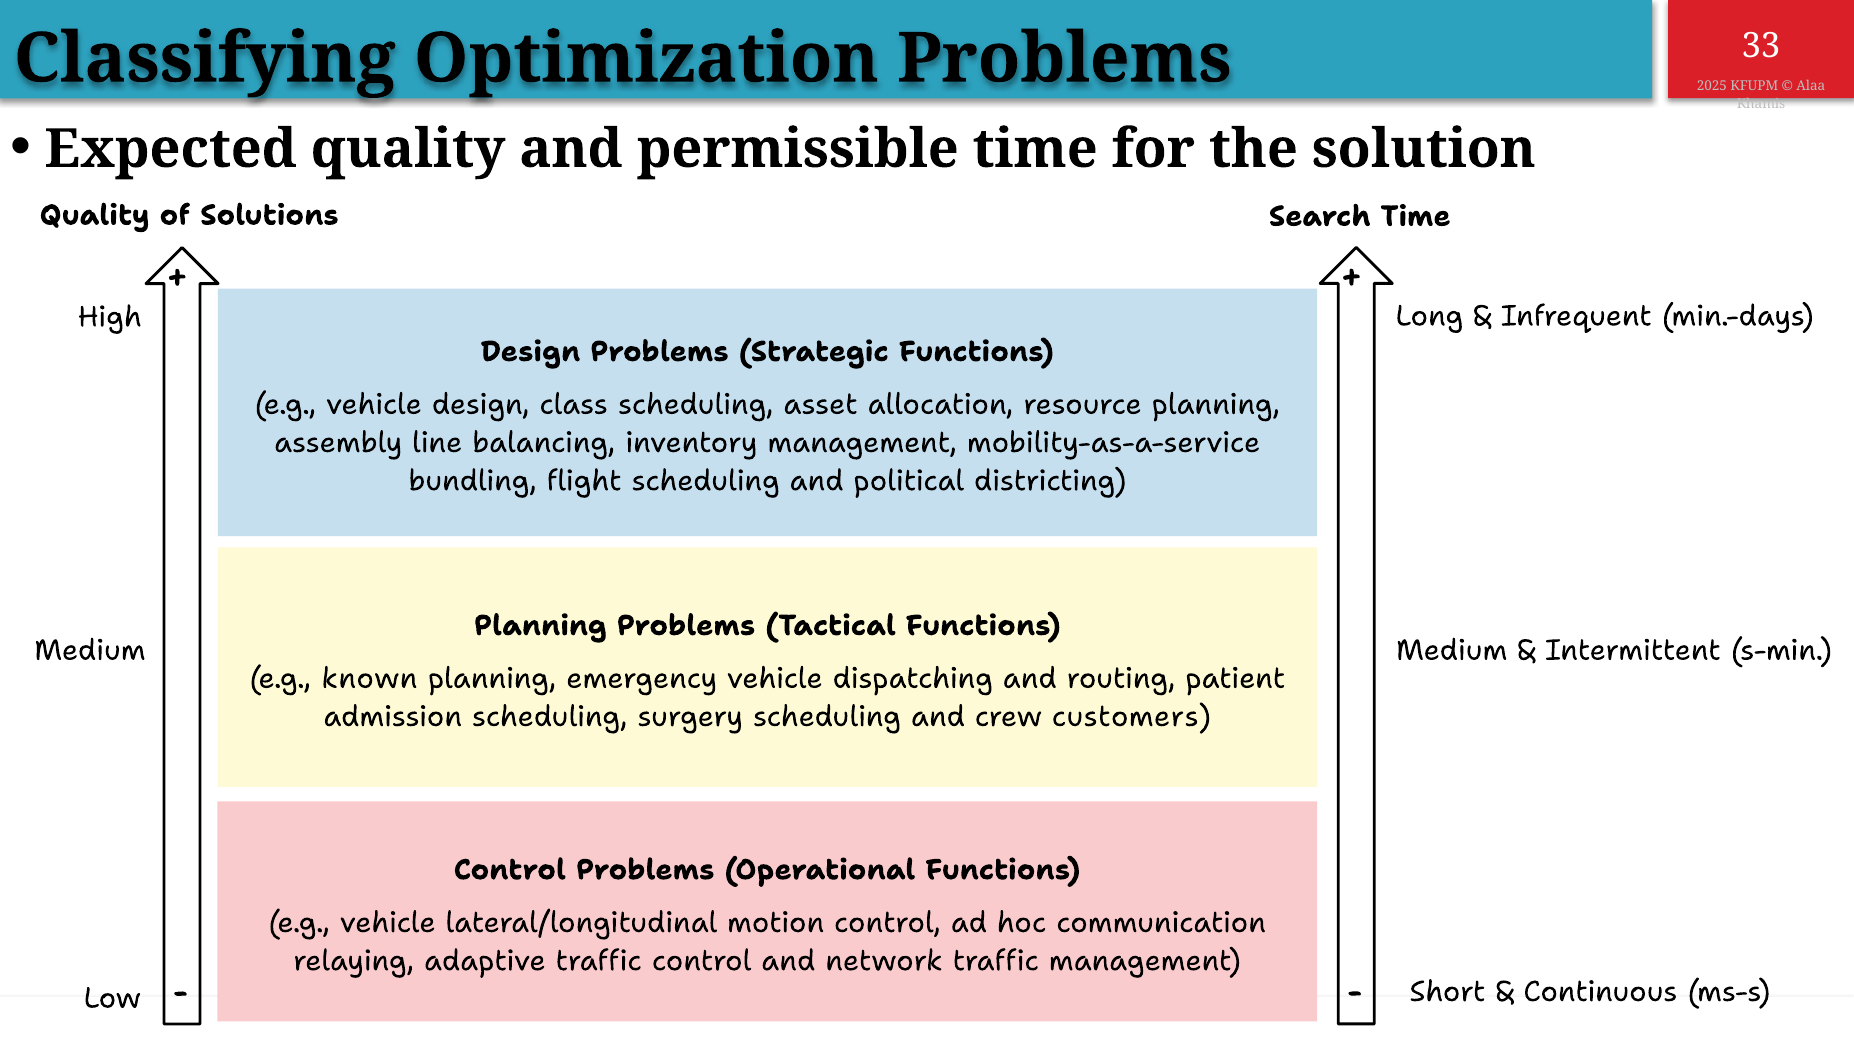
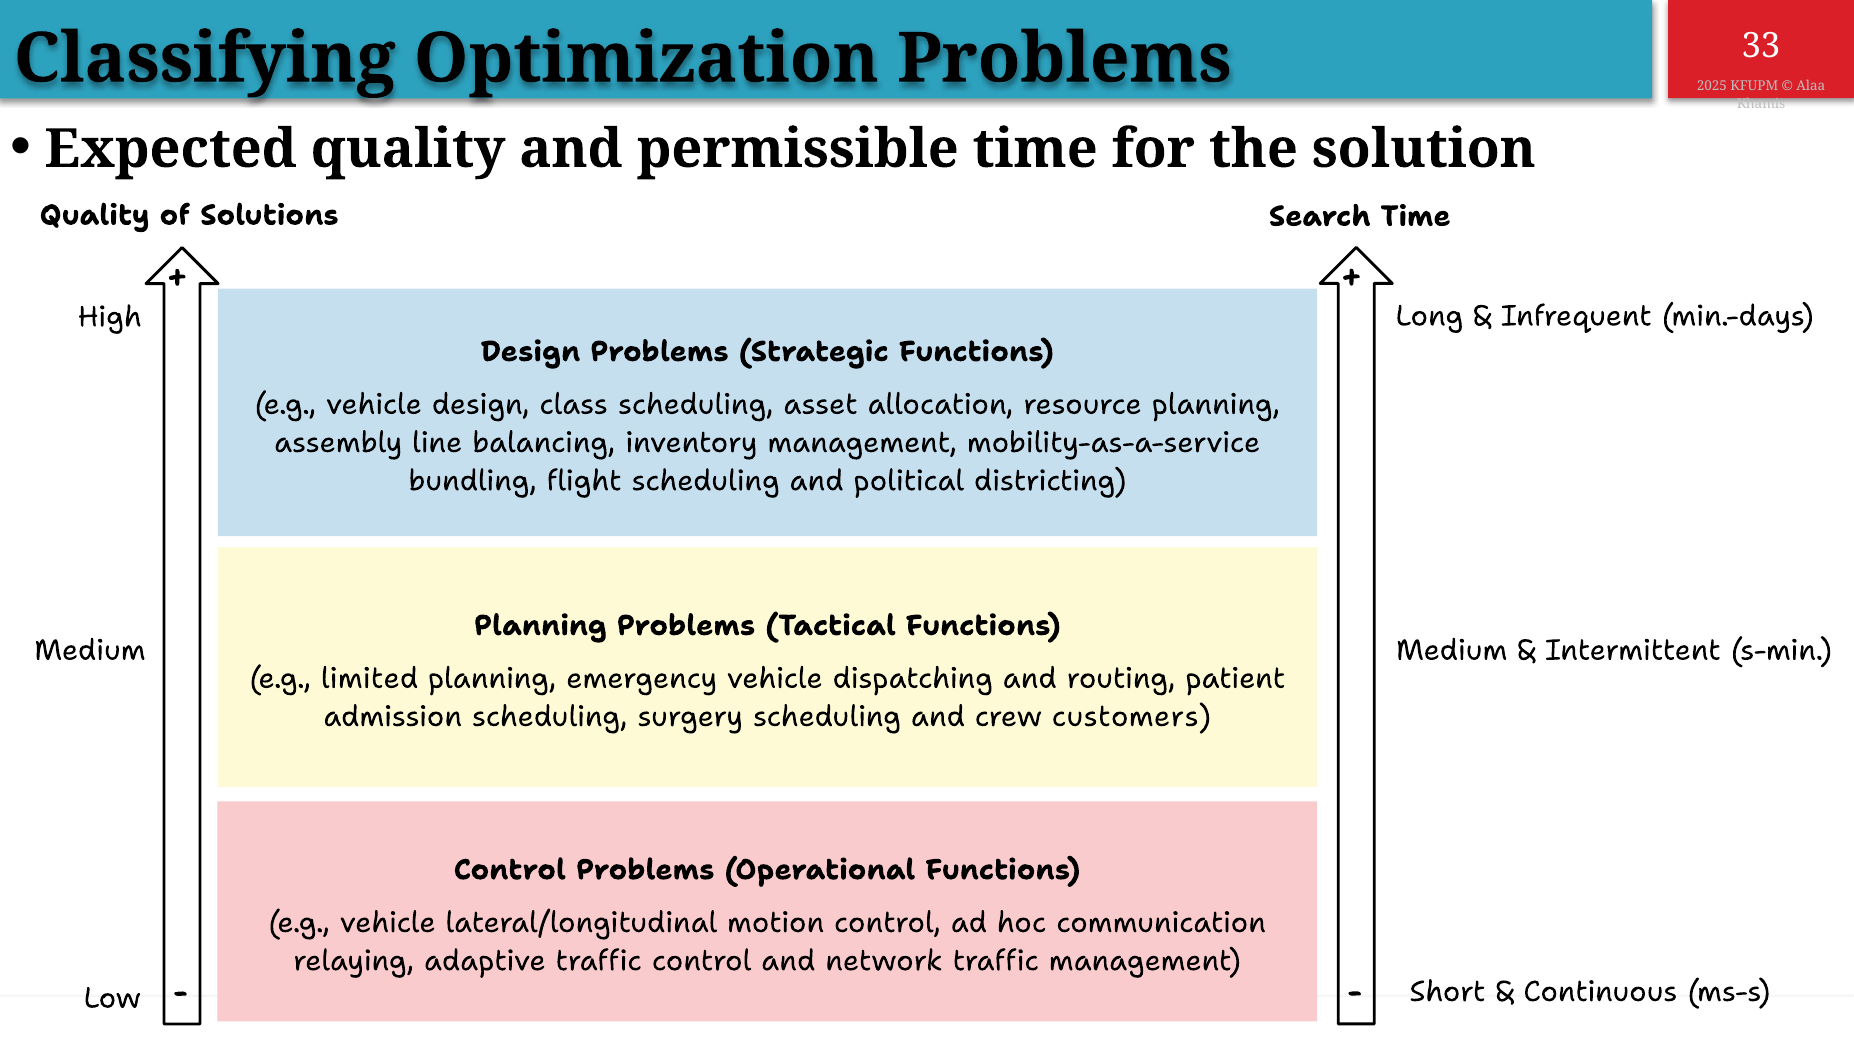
known: known -> limited
